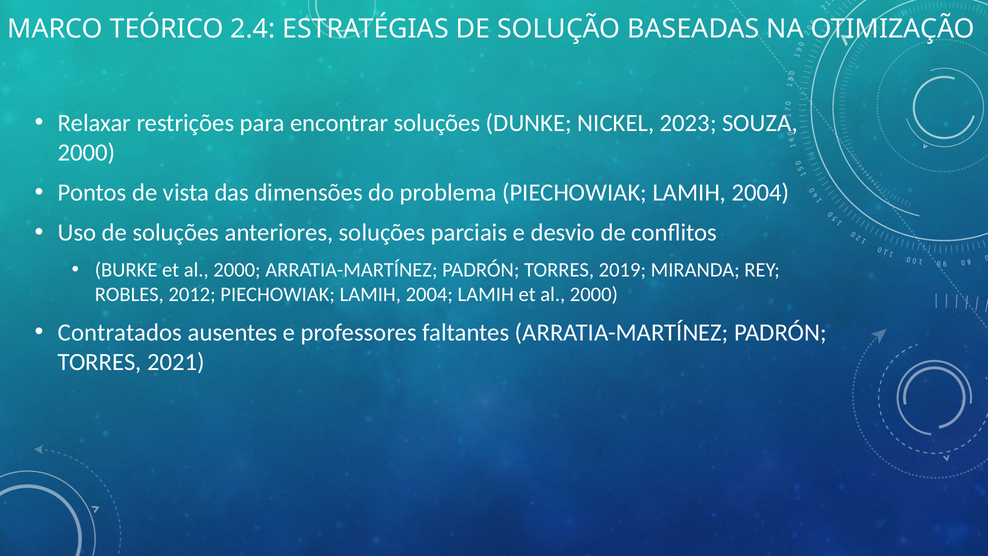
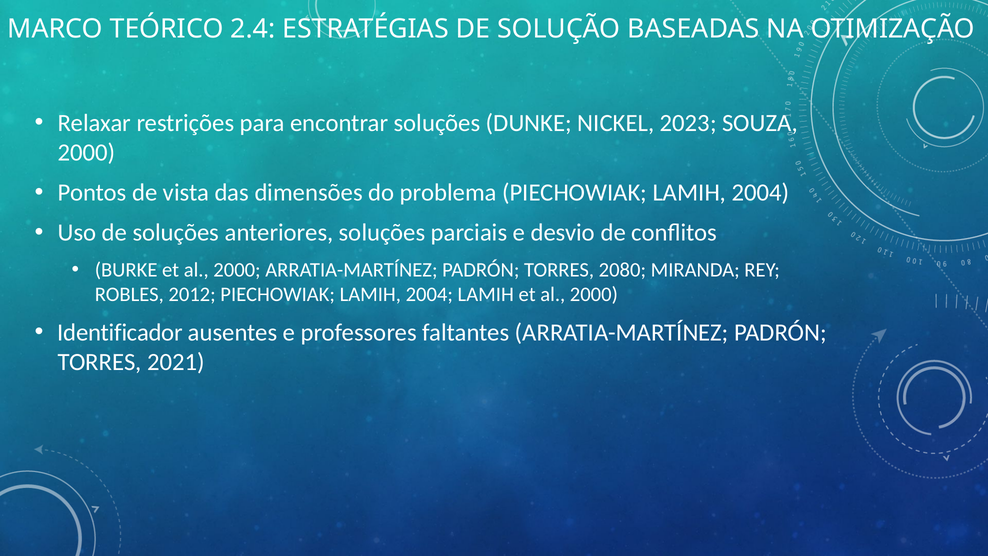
2019: 2019 -> 2080
Contratados: Contratados -> Identificador
